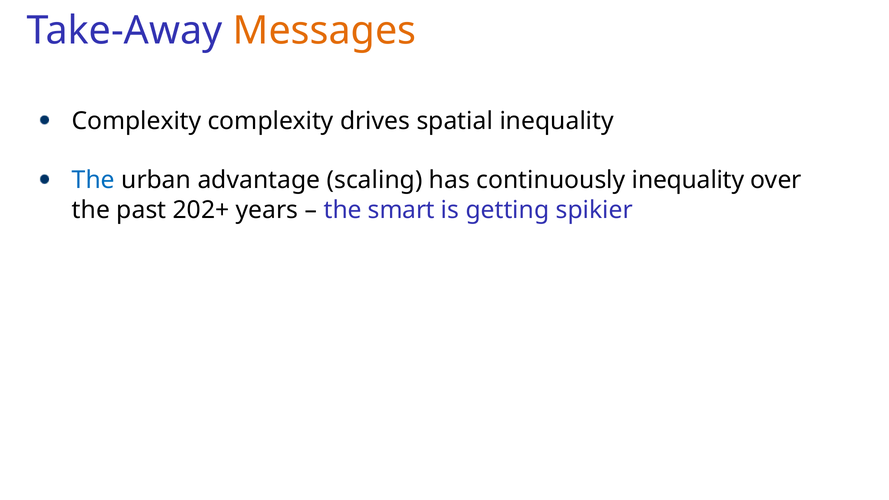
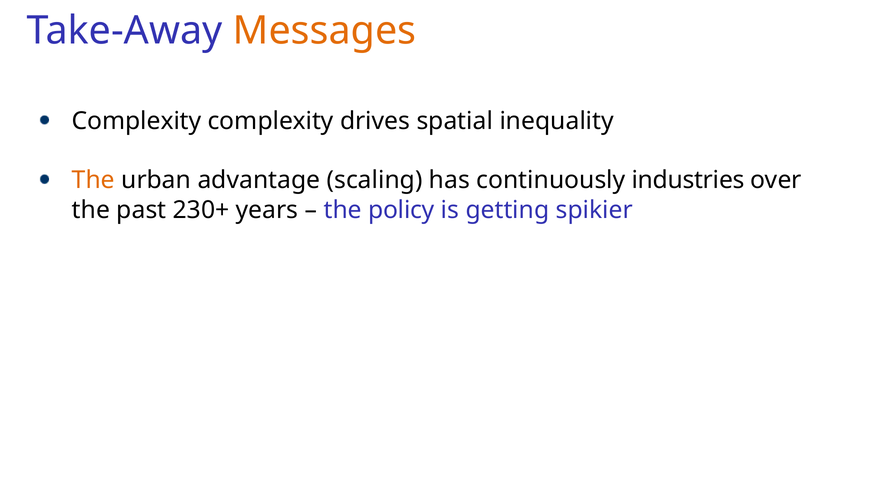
The at (93, 180) colour: blue -> orange
continuously inequality: inequality -> industries
202+: 202+ -> 230+
smart: smart -> policy
